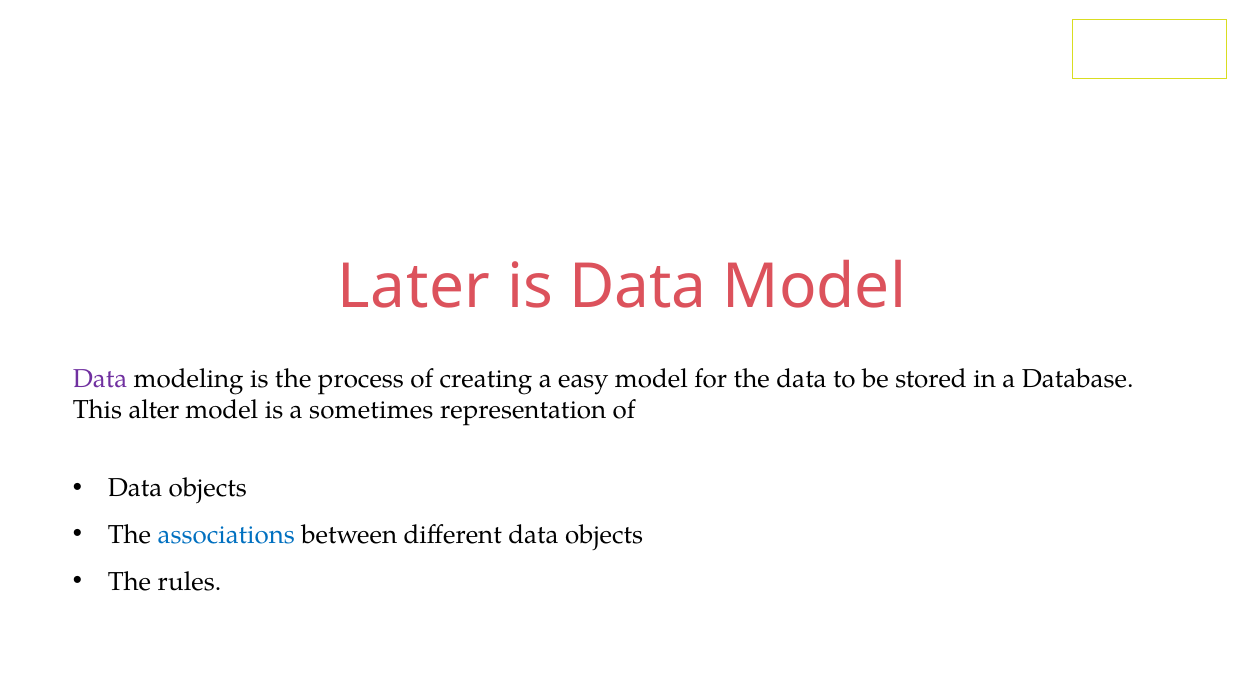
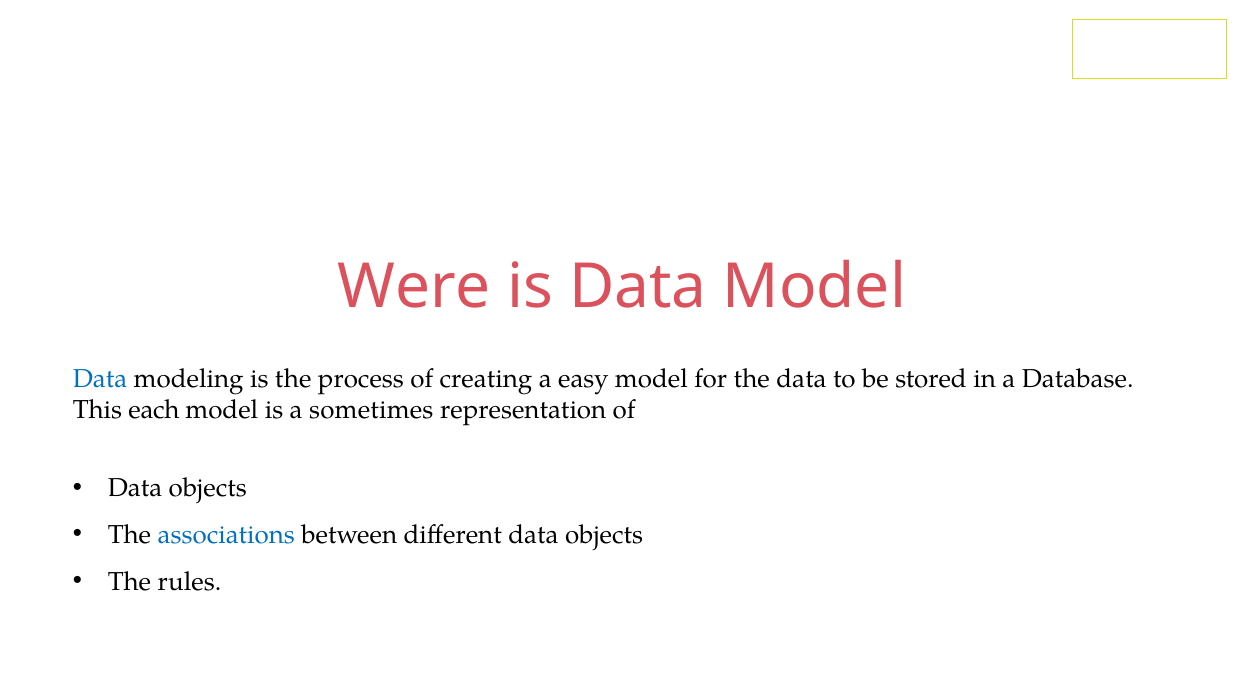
Later: Later -> Were
Data at (100, 379) colour: purple -> blue
alter: alter -> each
